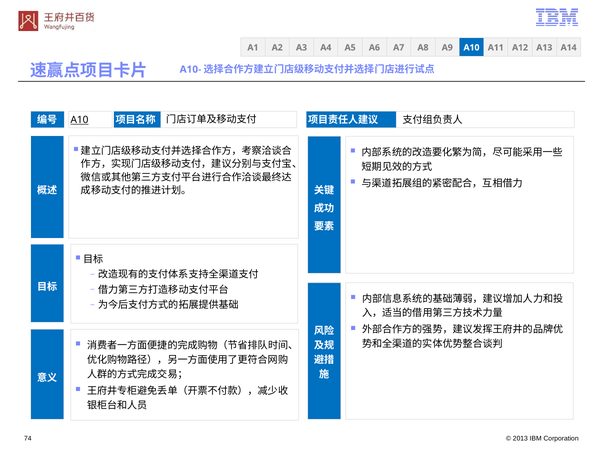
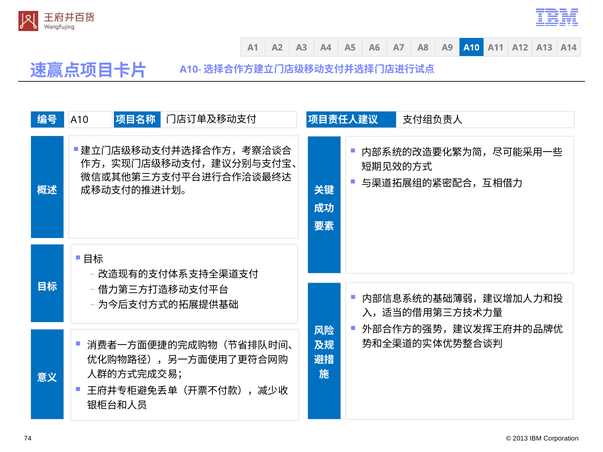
A10 at (80, 120) underline: present -> none
